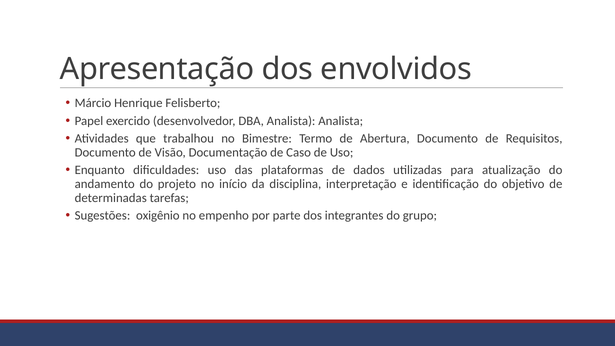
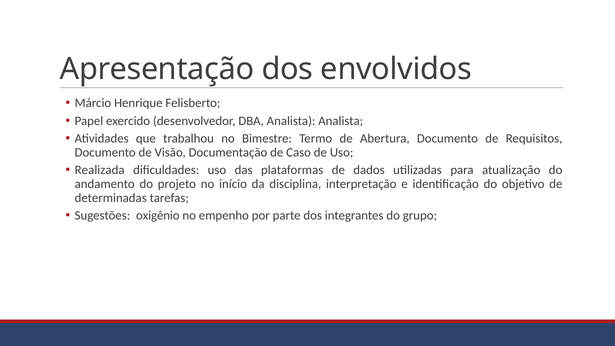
Enquanto: Enquanto -> Realizada
